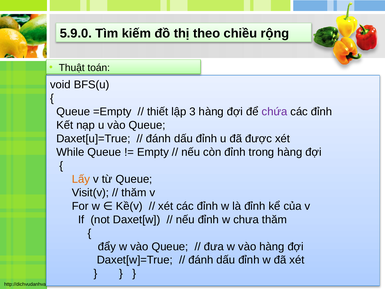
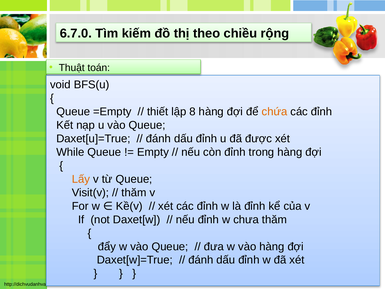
5.9.0: 5.9.0 -> 6.7.0
3: 3 -> 8
chứa colour: purple -> orange
